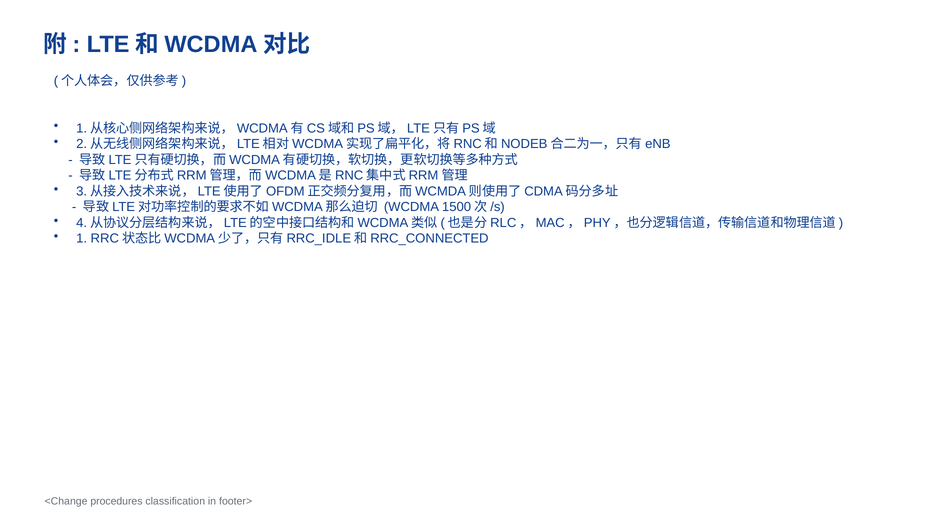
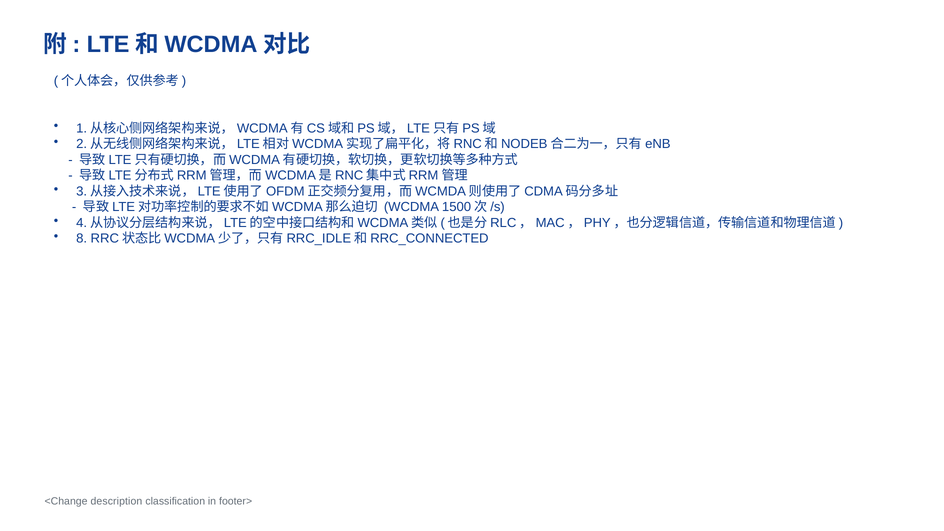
1: 1 -> 8
procedures: procedures -> description
